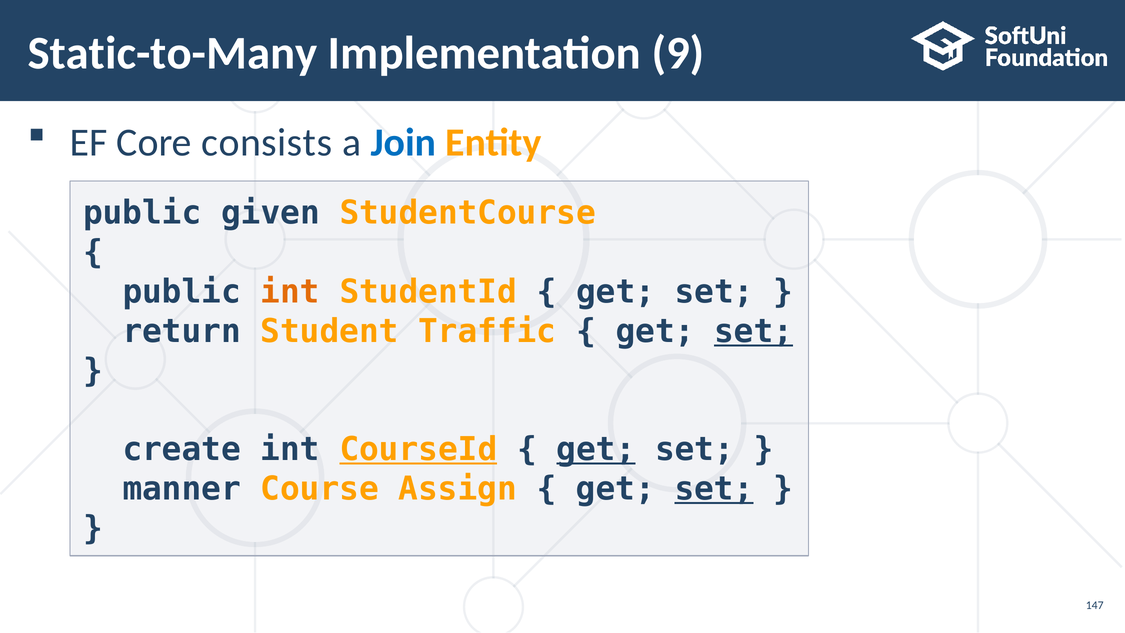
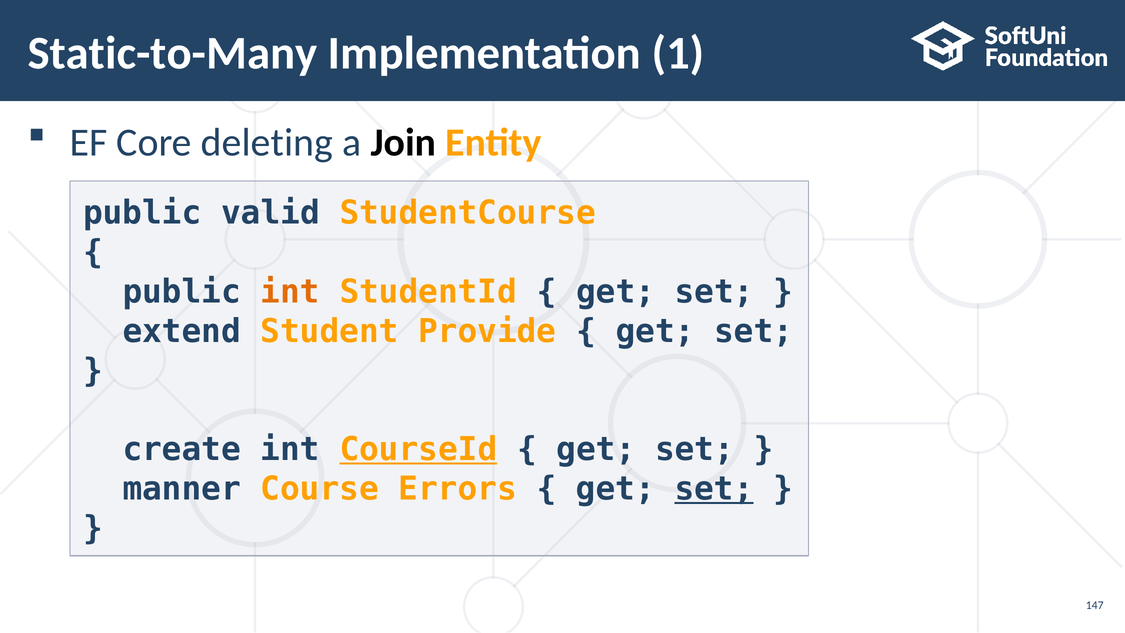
9: 9 -> 1
consists: consists -> deleting
Join colour: blue -> black
given: given -> valid
return: return -> extend
Traffic: Traffic -> Provide
set at (754, 331) underline: present -> none
get at (596, 449) underline: present -> none
Assign: Assign -> Errors
